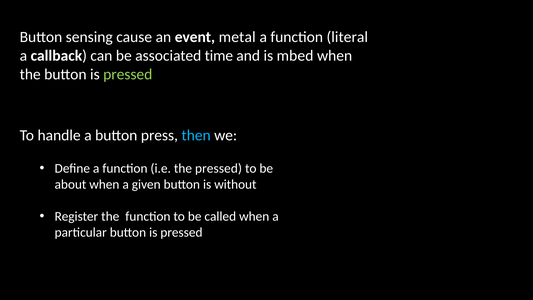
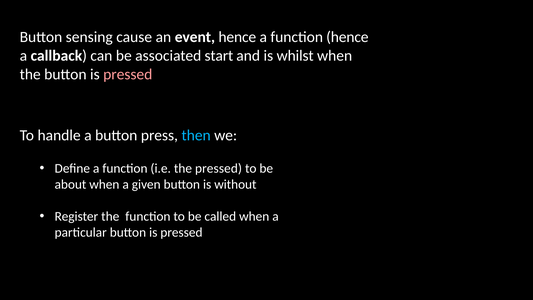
event metal: metal -> hence
function literal: literal -> hence
time: time -> start
mbed: mbed -> whilst
pressed at (128, 74) colour: light green -> pink
